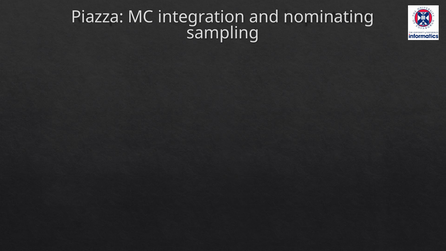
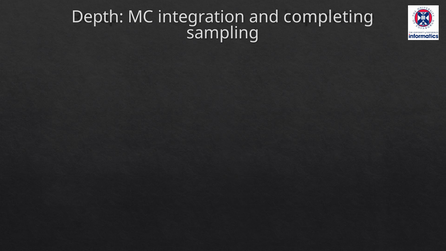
Piazza: Piazza -> Depth
nominating: nominating -> completing
